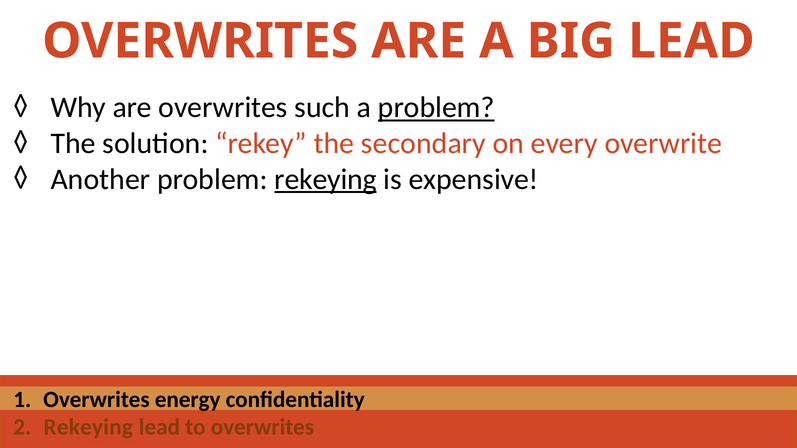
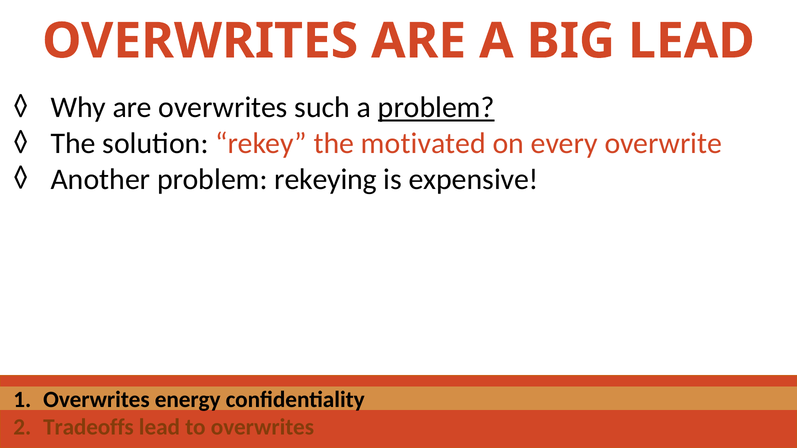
secondary: secondary -> motivated
rekeying at (326, 179) underline: present -> none
Rekeying at (88, 428): Rekeying -> Tradeoffs
